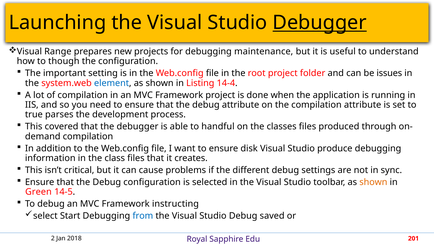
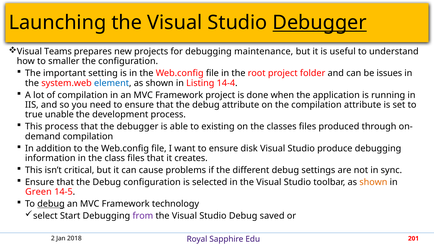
Range: Range -> Teams
though: though -> smaller
parses: parses -> unable
This covered: covered -> process
handful: handful -> existing
debug at (51, 204) underline: none -> present
instructing: instructing -> technology
from colour: blue -> purple
